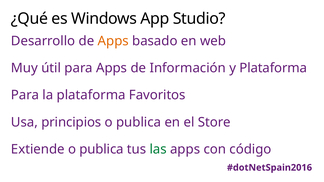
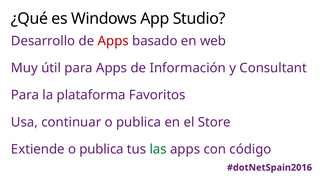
Apps at (113, 41) colour: orange -> red
y Plataforma: Plataforma -> Consultant
principios: principios -> continuar
